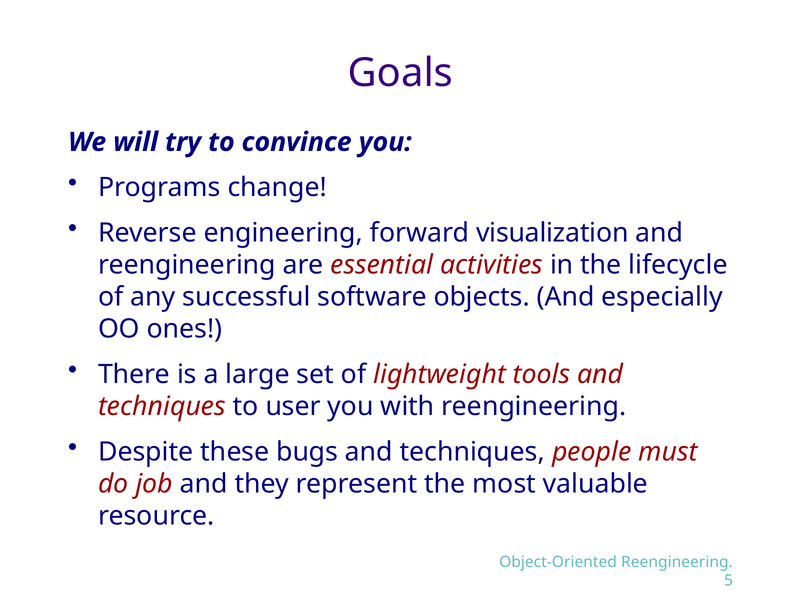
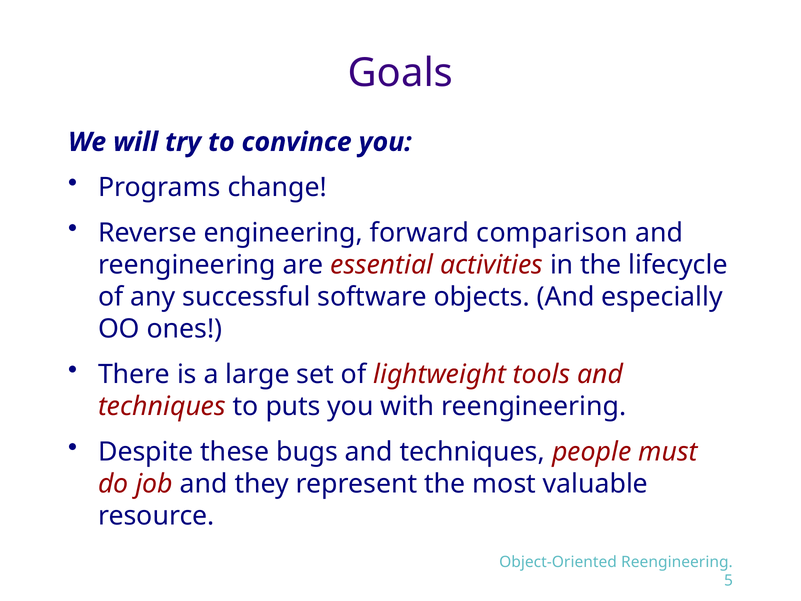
visualization: visualization -> comparison
user: user -> puts
